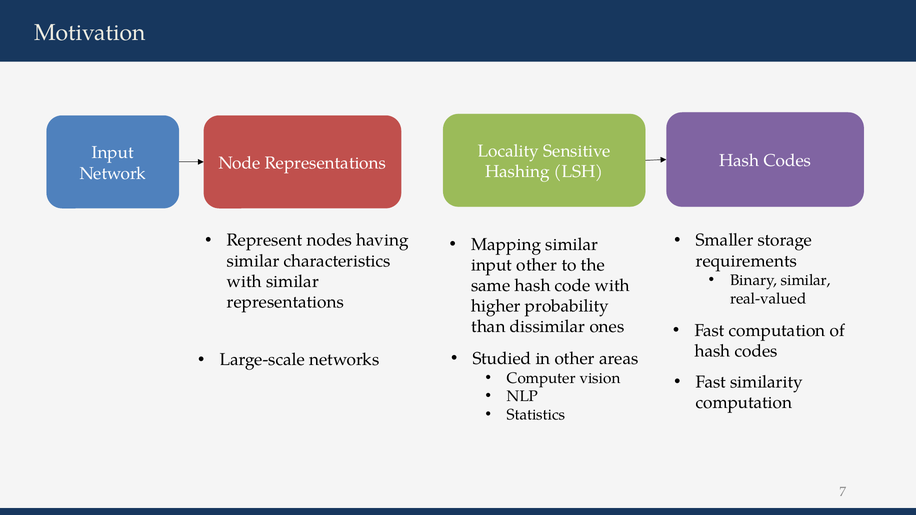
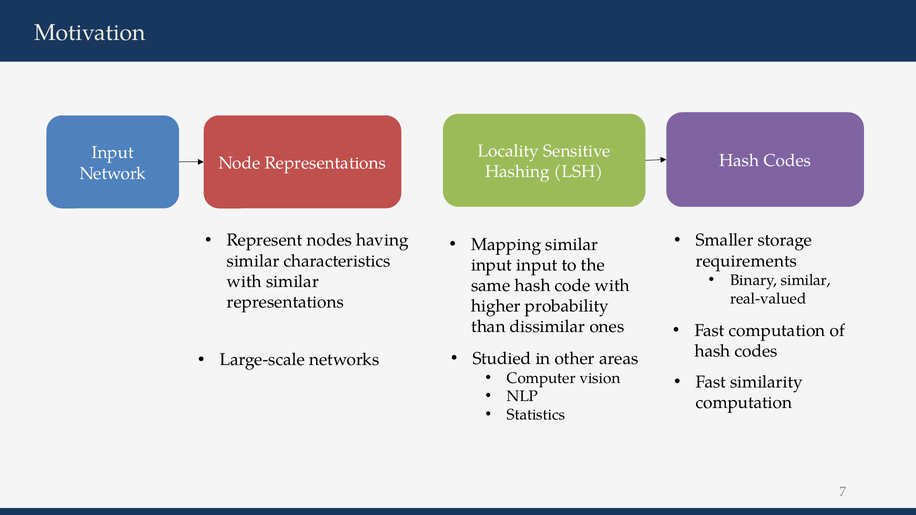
input other: other -> input
